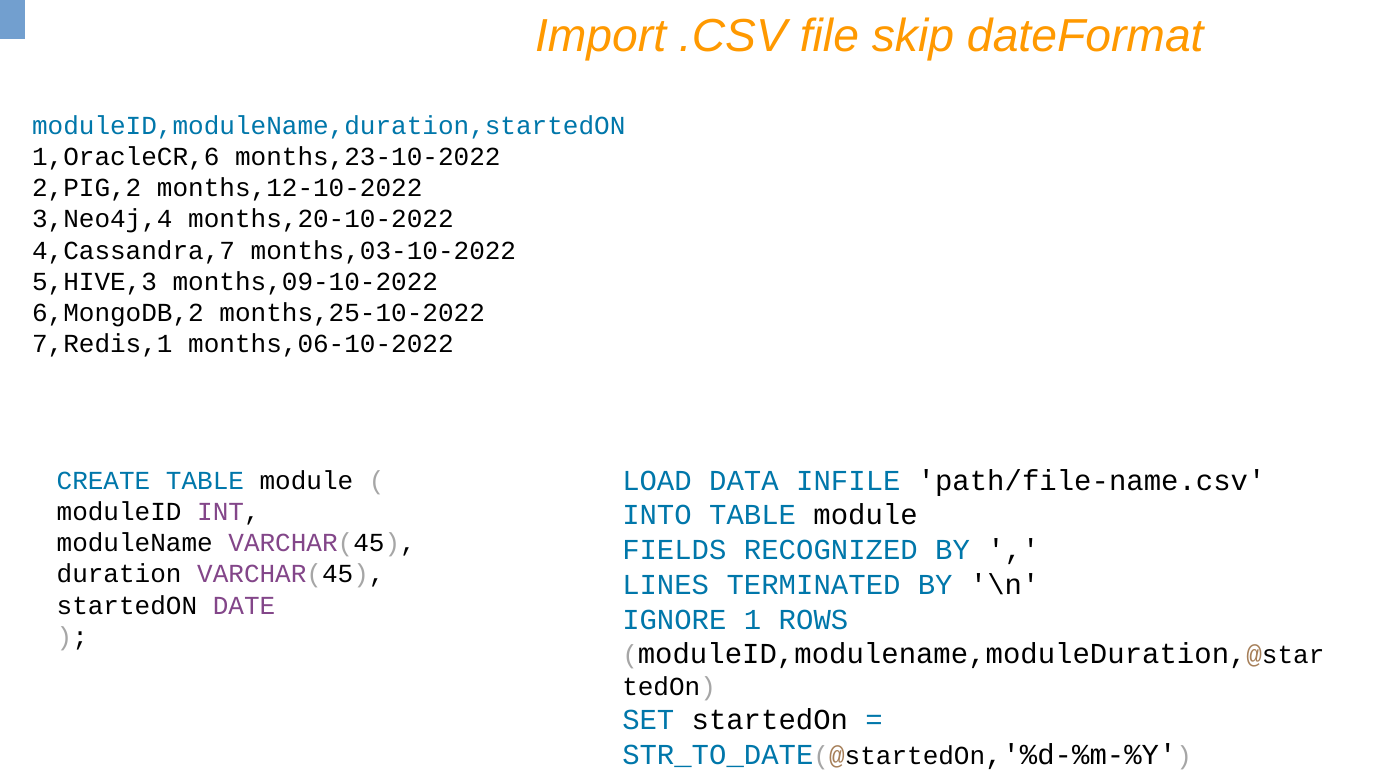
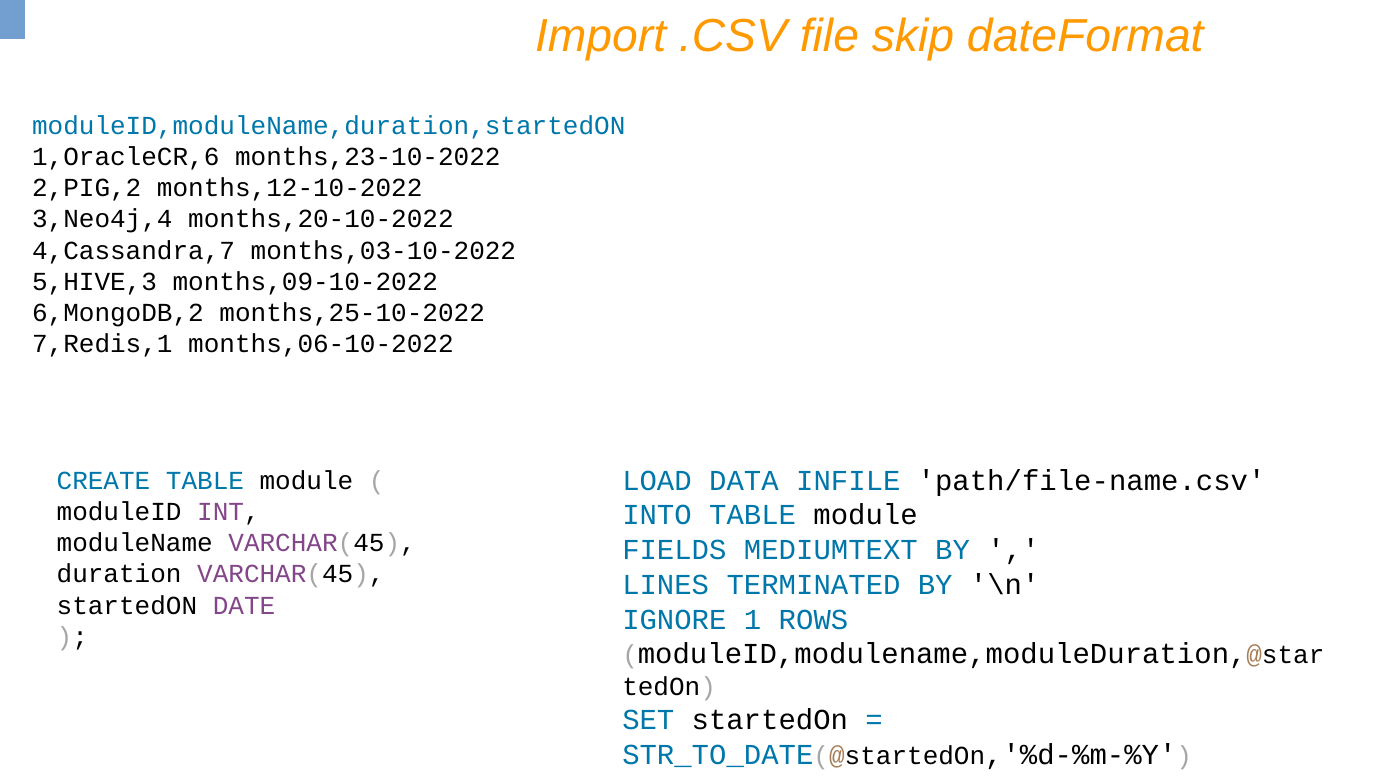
RECOGNIZED: RECOGNIZED -> MEDIUMTEXT
